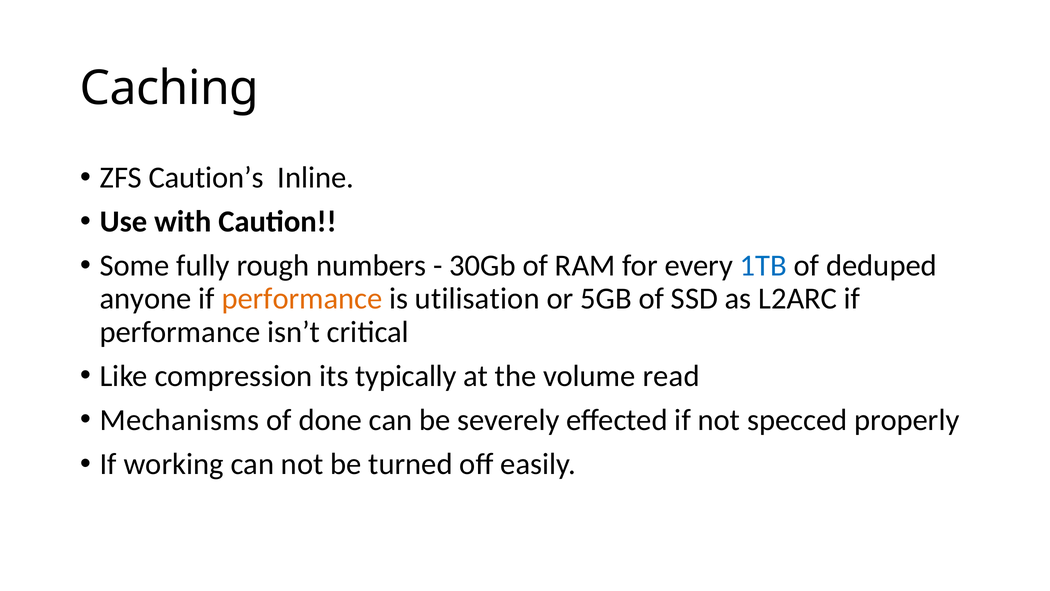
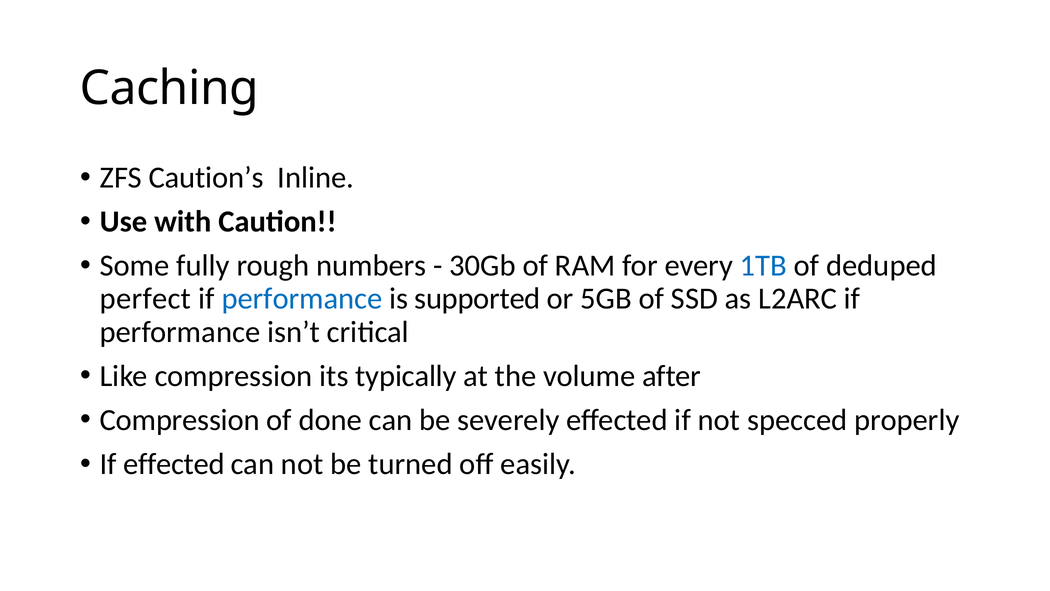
anyone: anyone -> perfect
performance at (302, 299) colour: orange -> blue
utilisation: utilisation -> supported
read: read -> after
Mechanisms at (179, 420): Mechanisms -> Compression
If working: working -> effected
